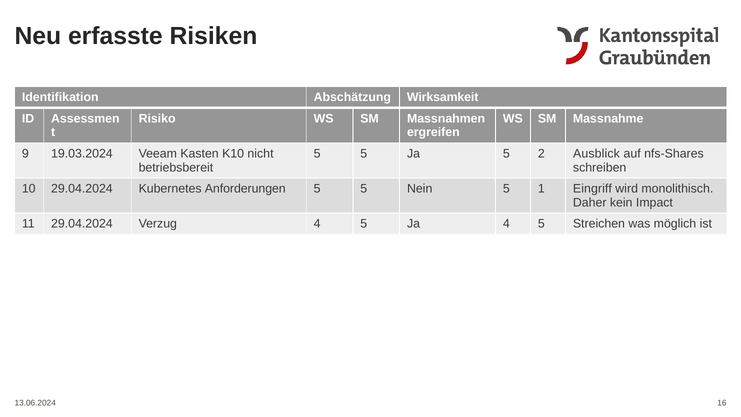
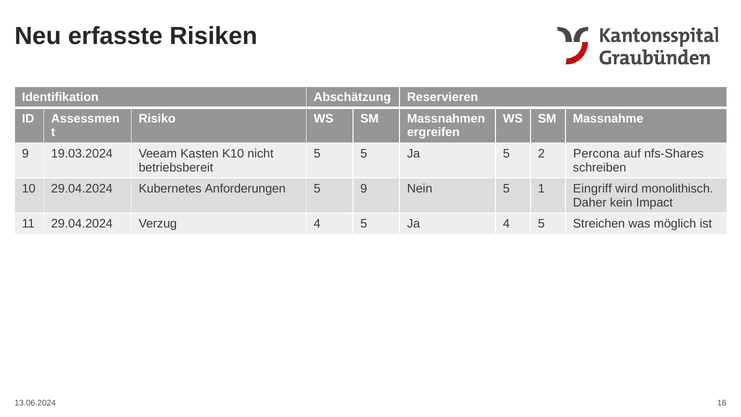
Wirksamkeit: Wirksamkeit -> Reservieren
Ausblick: Ausblick -> Percona
5 at (364, 189): 5 -> 9
